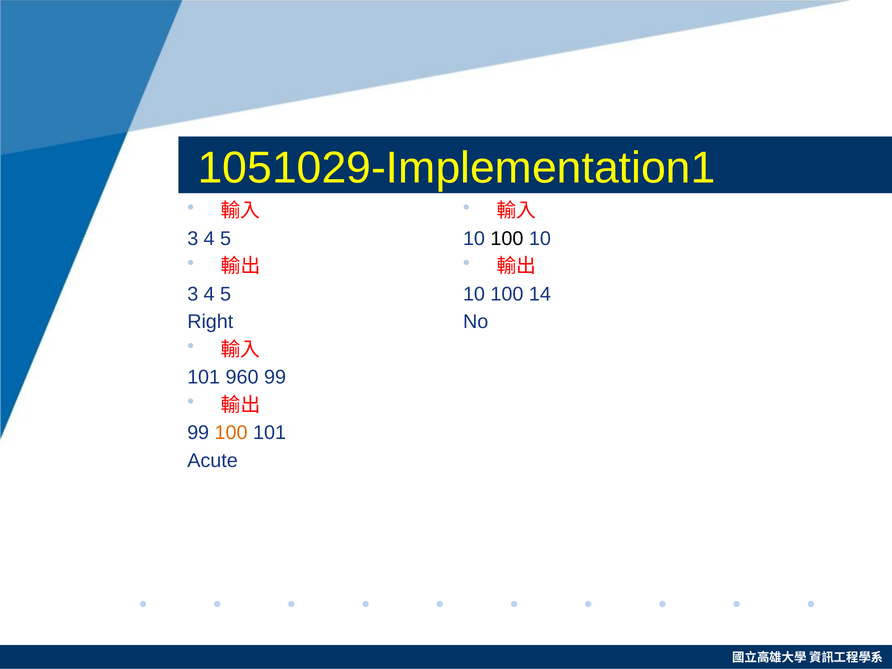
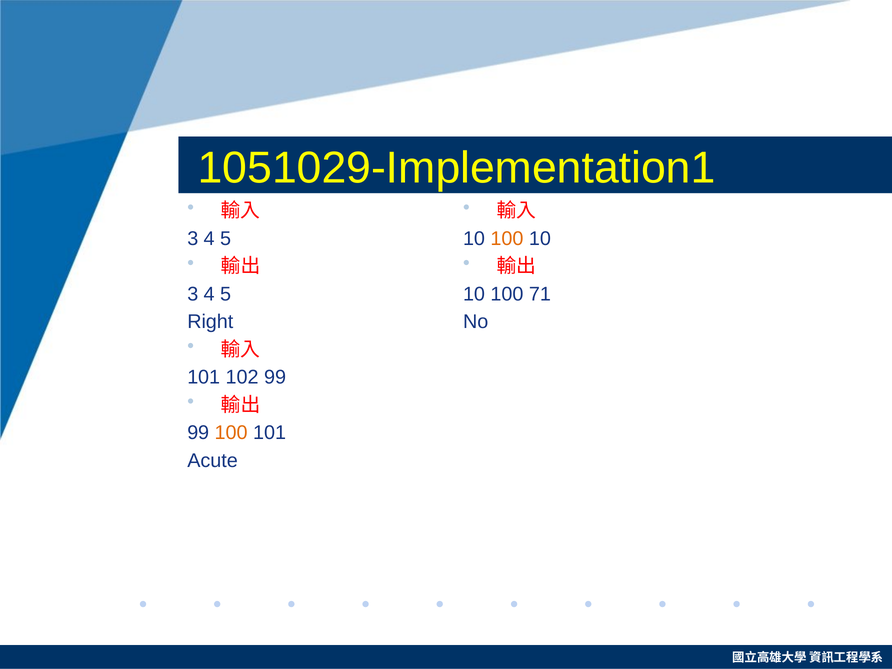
100 at (507, 239) colour: black -> orange
14: 14 -> 71
960: 960 -> 102
